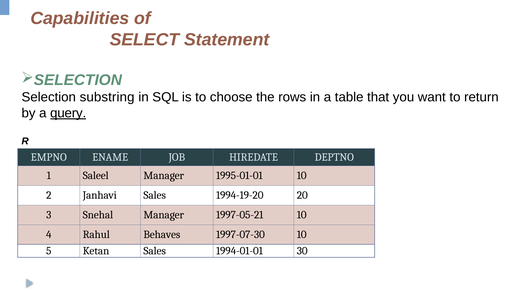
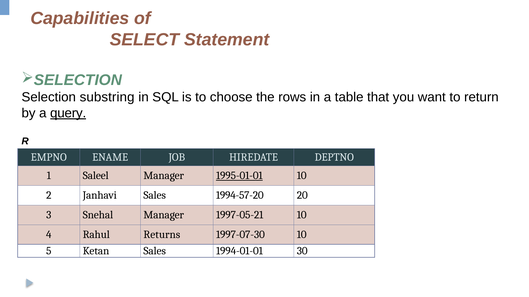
1995-01-01 underline: none -> present
1994-19-20: 1994-19-20 -> 1994-57-20
Behaves: Behaves -> Returns
